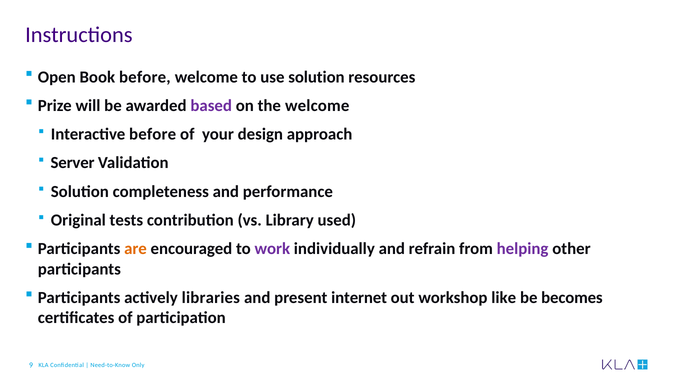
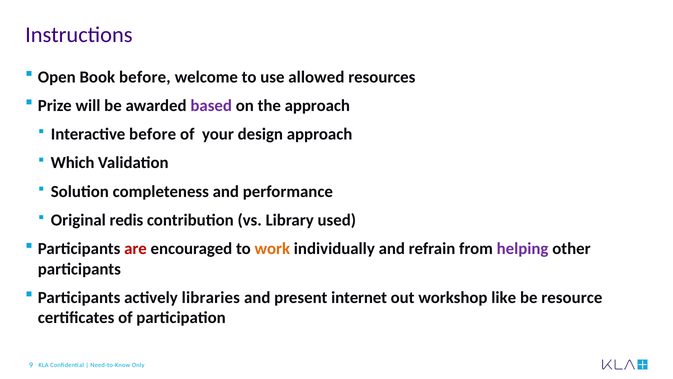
use solution: solution -> allowed
the welcome: welcome -> approach
Server: Server -> Which
tests: tests -> redis
are colour: orange -> red
work colour: purple -> orange
becomes: becomes -> resource
